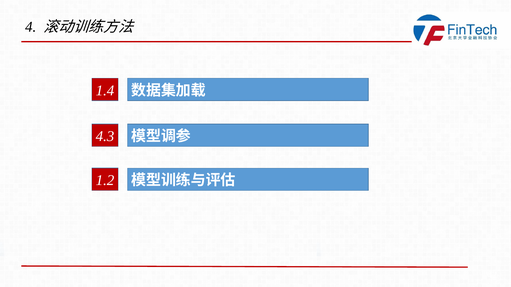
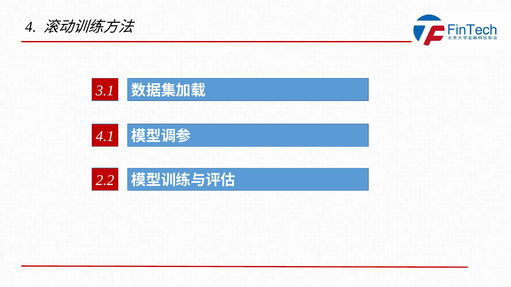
1.4: 1.4 -> 3.1
4.3: 4.3 -> 4.1
1.2: 1.2 -> 2.2
